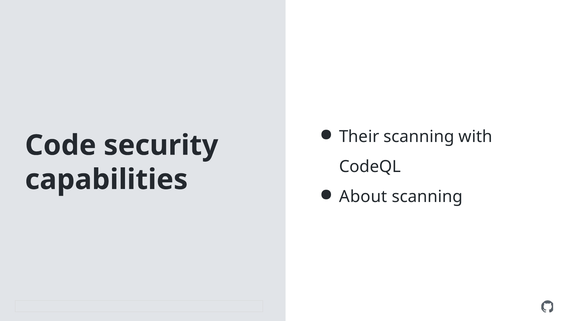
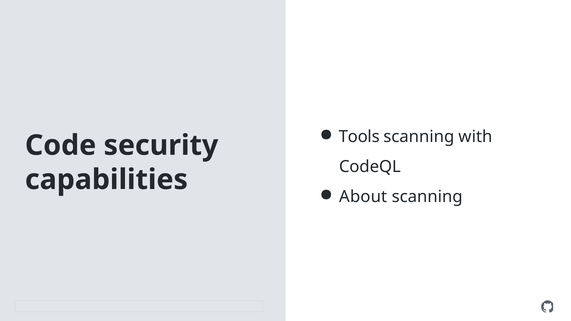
Their: Their -> Tools
